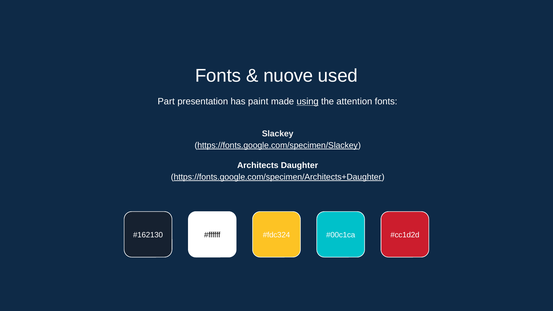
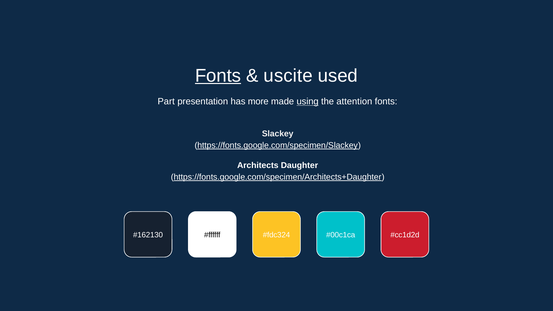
Fonts at (218, 76) underline: none -> present
nuove: nuove -> uscite
paint: paint -> more
